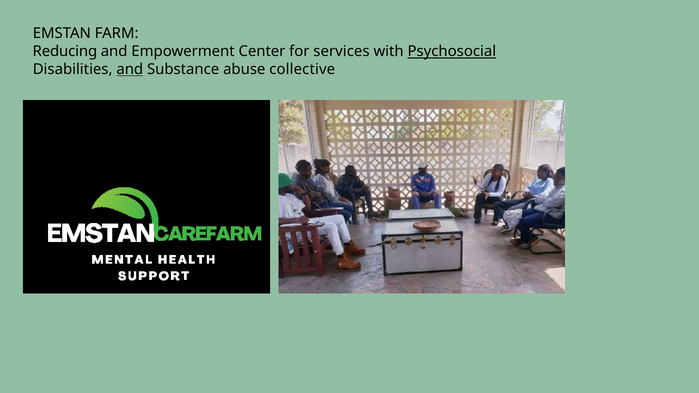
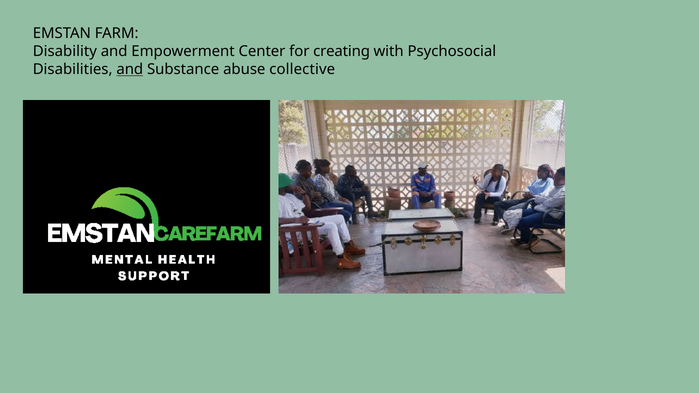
Reducing: Reducing -> Disability
services: services -> creating
Psychosocial underline: present -> none
